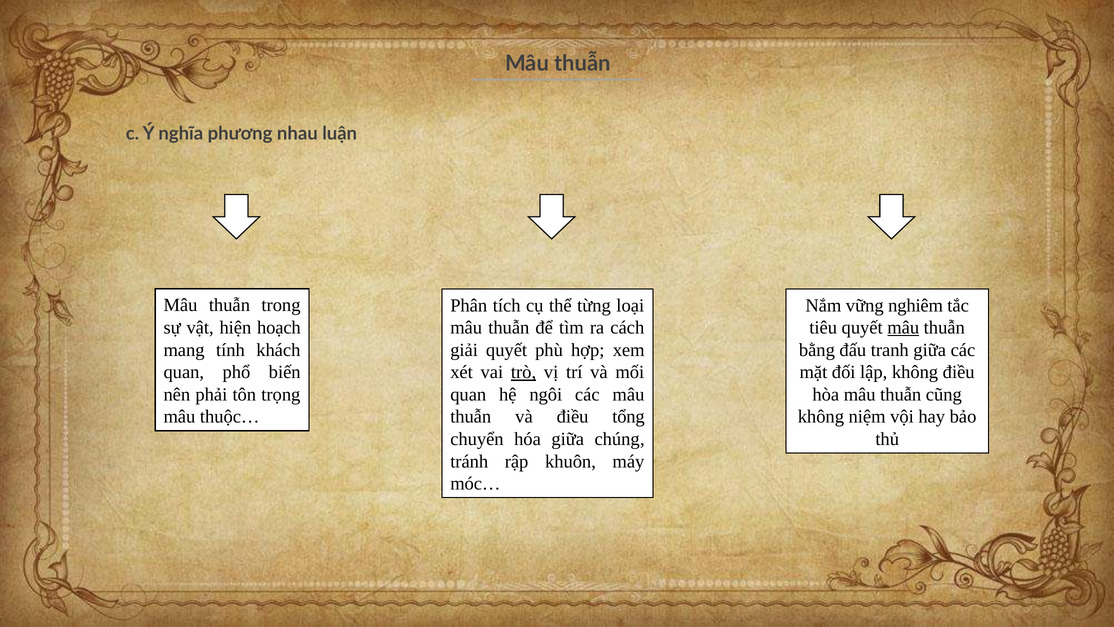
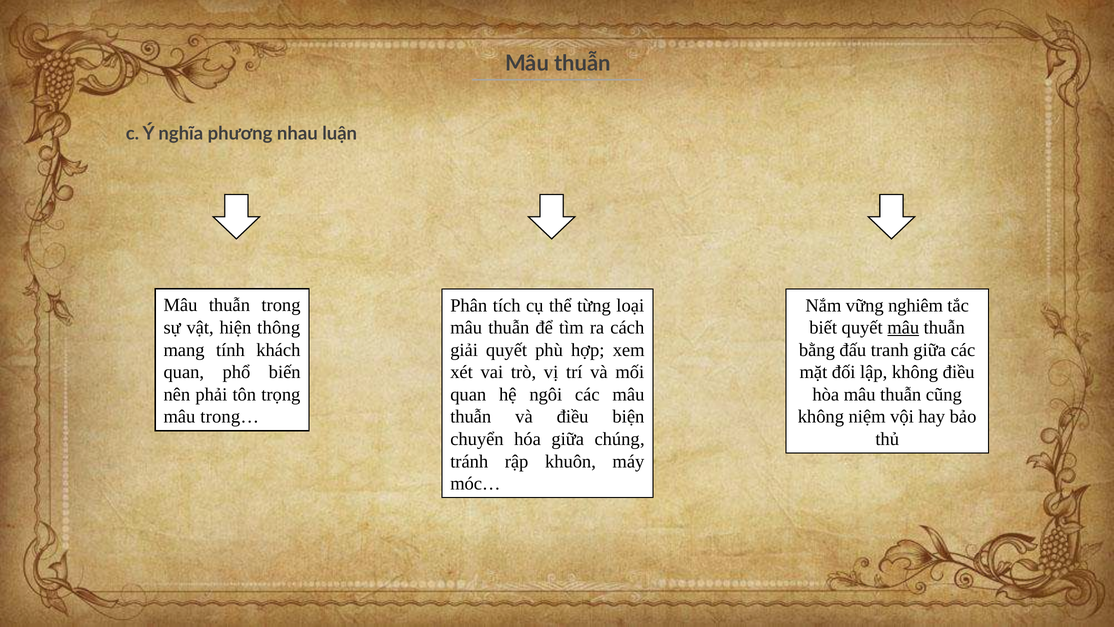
hoạch: hoạch -> thông
tiêu: tiêu -> biết
trò underline: present -> none
thuộc…: thuộc… -> trong…
tổng: tổng -> biện
